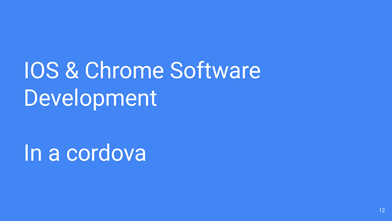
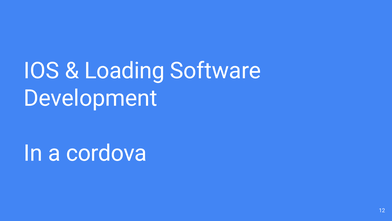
Chrome: Chrome -> Loading
